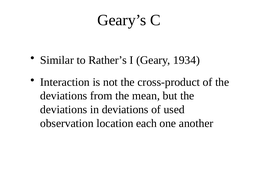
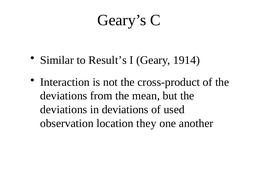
Rather’s: Rather’s -> Result’s
1934: 1934 -> 1914
each: each -> they
